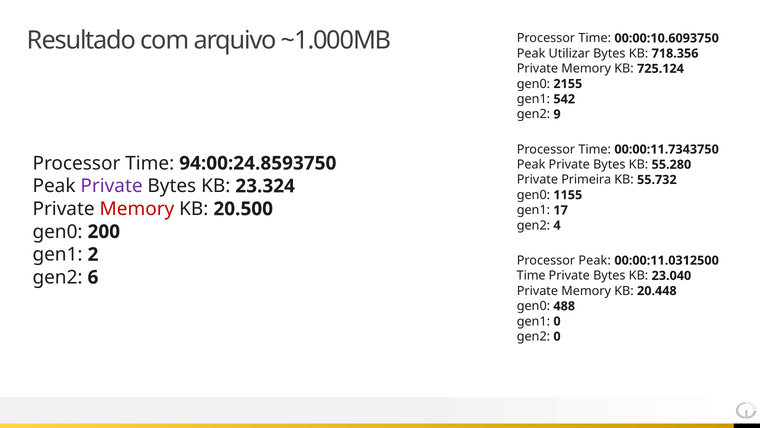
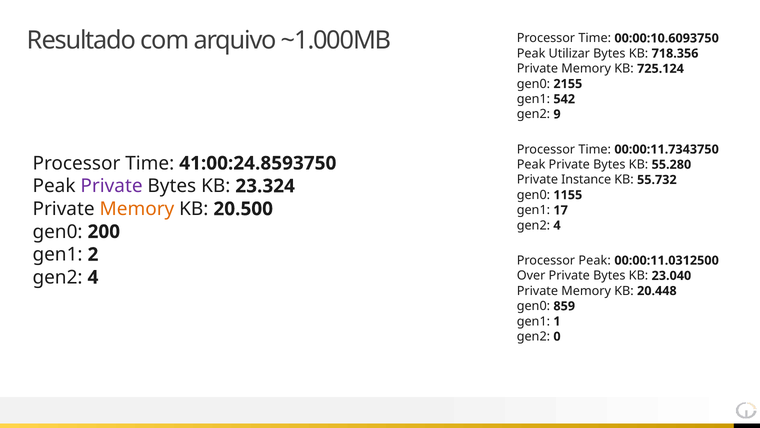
94:00:24.8593750: 94:00:24.8593750 -> 41:00:24.8593750
Primeira: Primeira -> Instance
Memory at (137, 209) colour: red -> orange
6 at (93, 277): 6 -> 4
Time at (531, 275): Time -> Over
488: 488 -> 859
gen1 0: 0 -> 1
